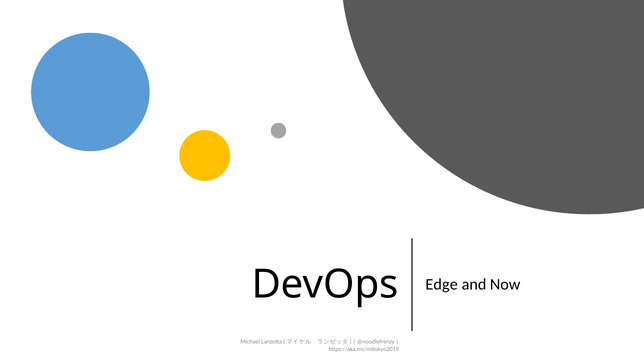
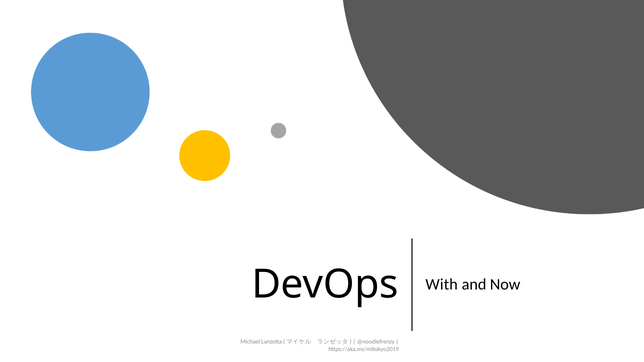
Edge: Edge -> With
